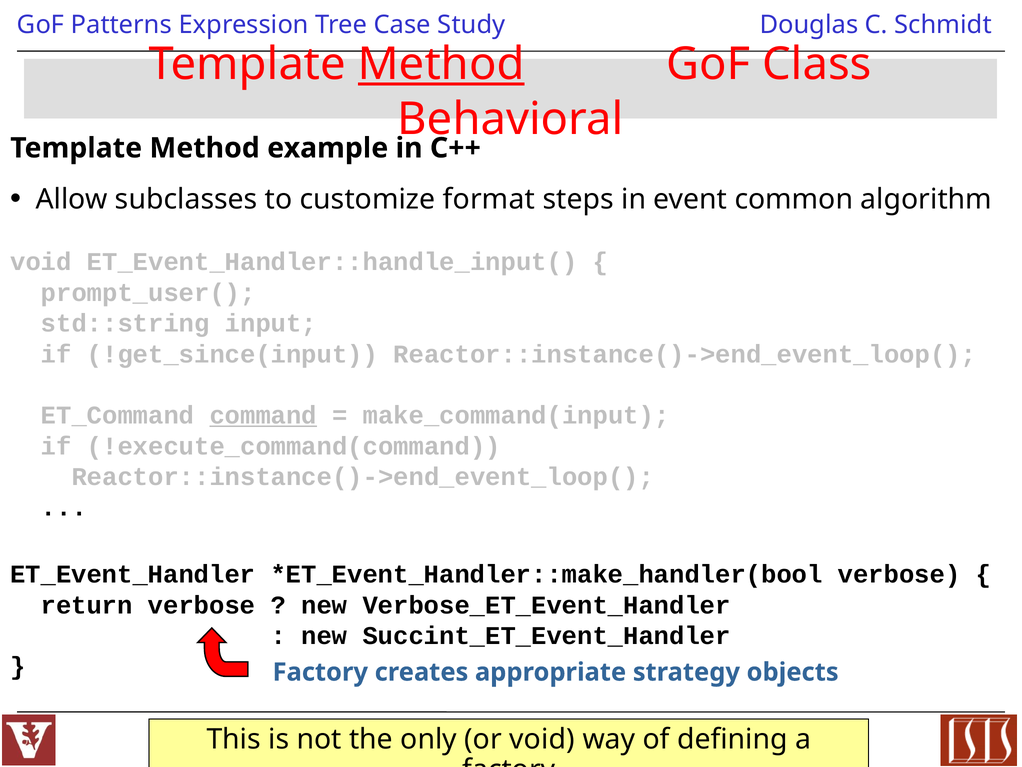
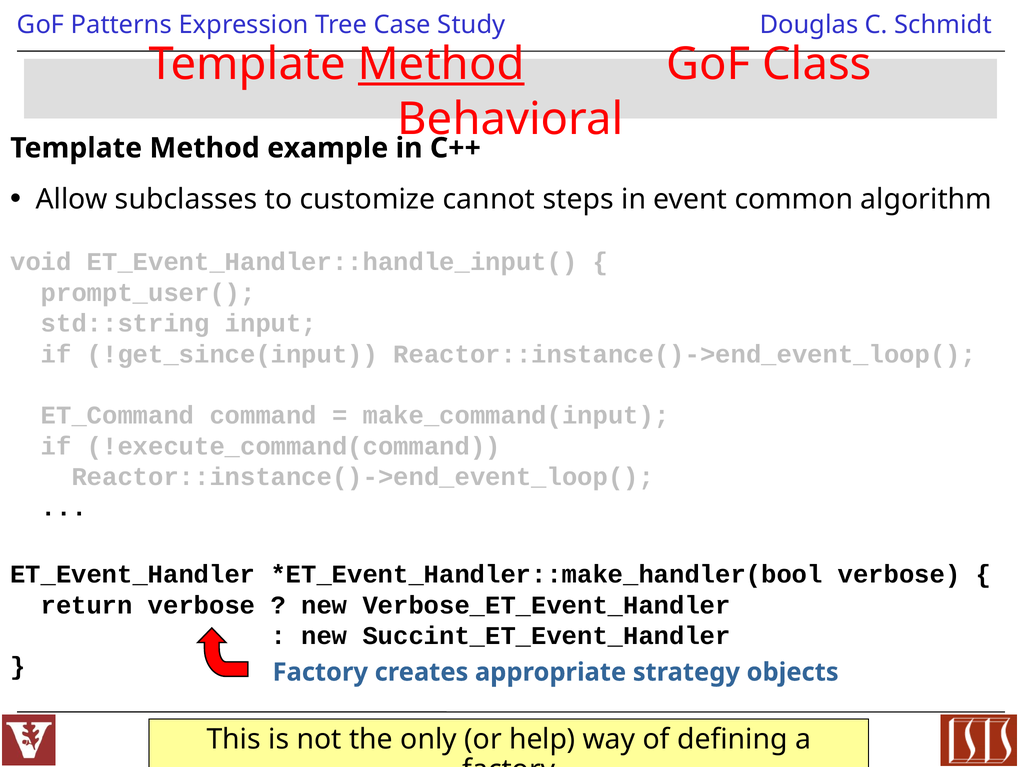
format: format -> cannot
command underline: present -> none
void at (542, 739): void -> help
